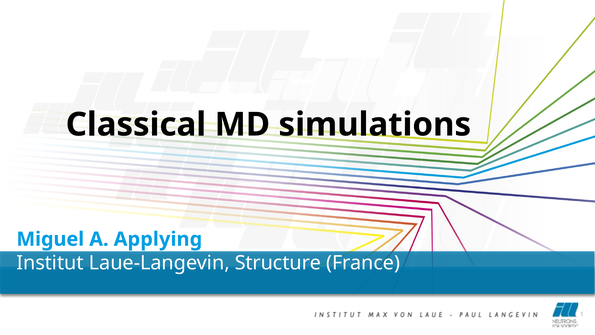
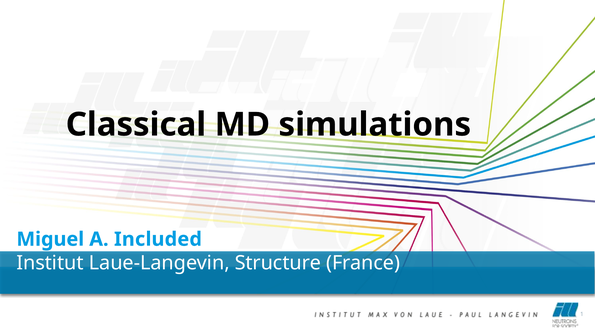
Applying: Applying -> Included
